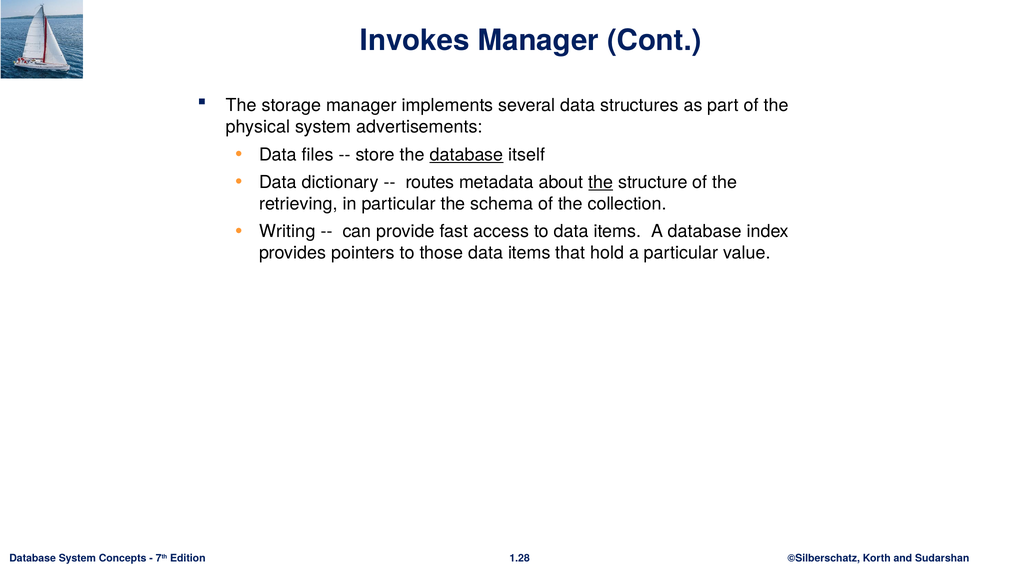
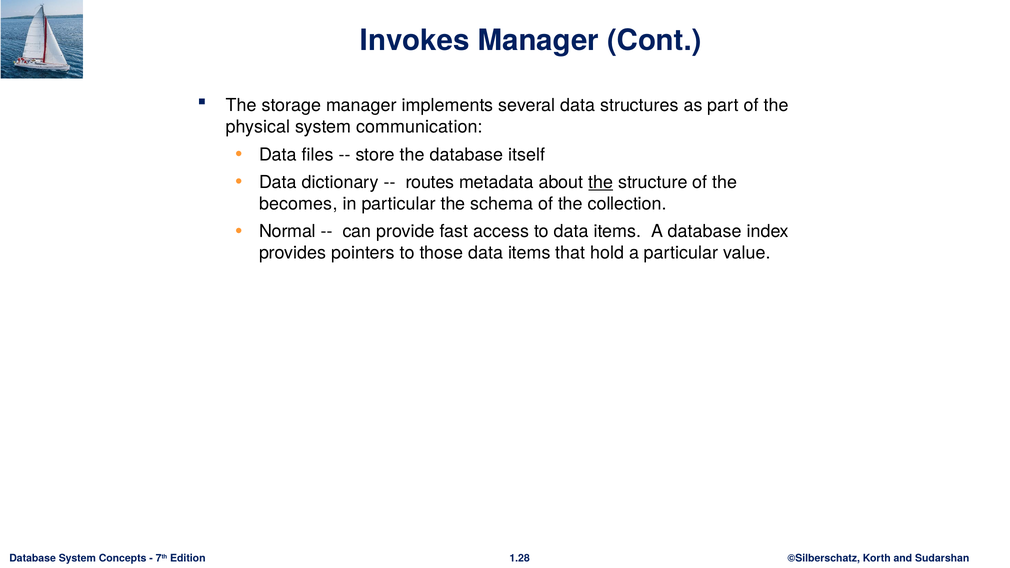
advertisements: advertisements -> communication
database at (467, 155) underline: present -> none
retrieving: retrieving -> becomes
Writing: Writing -> Normal
